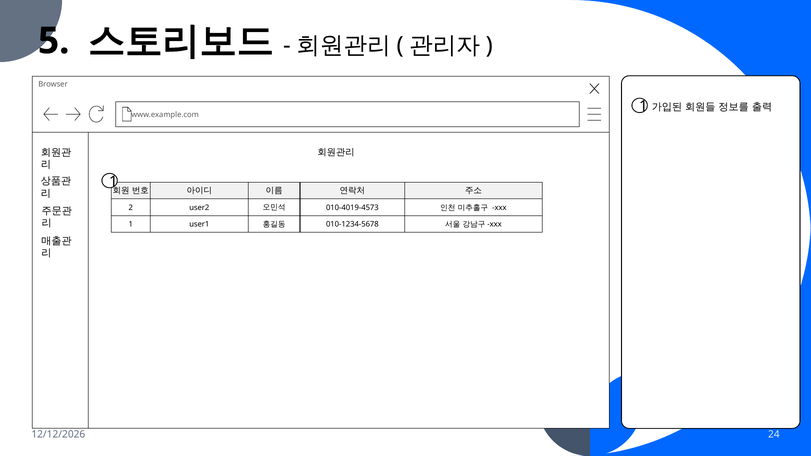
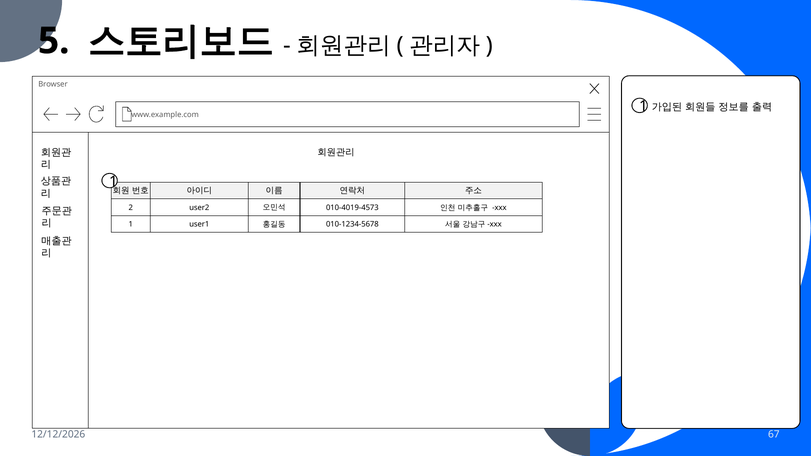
24: 24 -> 67
